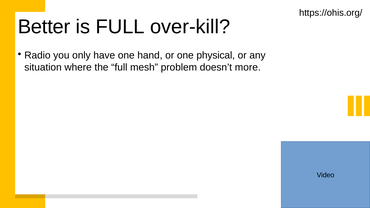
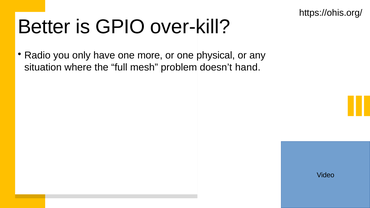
is FULL: FULL -> GPIO
hand: hand -> more
more: more -> hand
